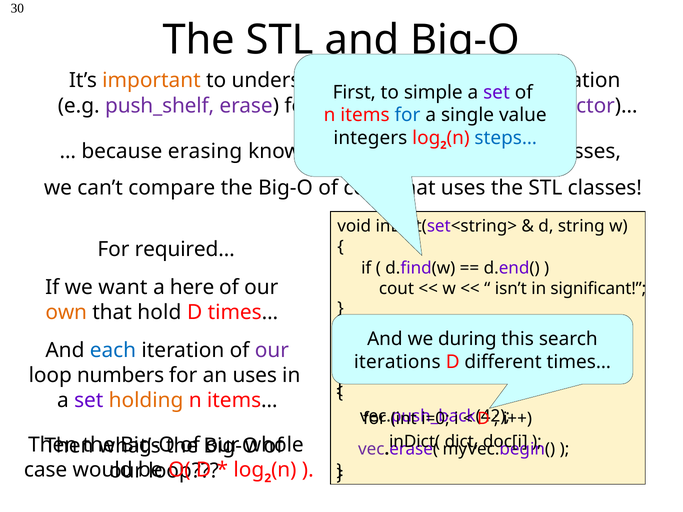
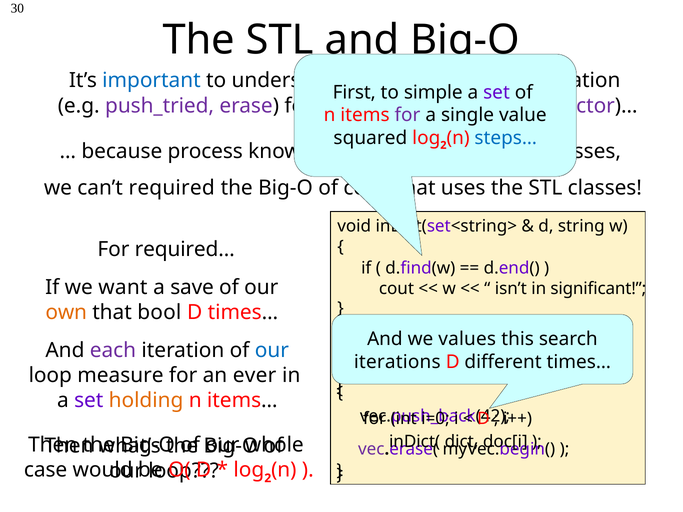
important colour: orange -> blue
push_shelf: push_shelf -> push_tried
for at (408, 115) colour: blue -> purple
integers: integers -> squared
erasing: erasing -> process
compare: compare -> required
here: here -> save
hold: hold -> bool
during: during -> values
each at (113, 350) colour: blue -> purple
our at (272, 350) colour: purple -> blue
numbers: numbers -> measure
an uses: uses -> ever
